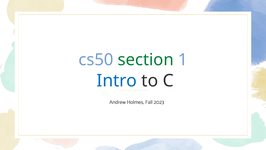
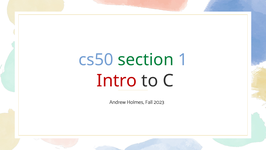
Intro colour: blue -> red
